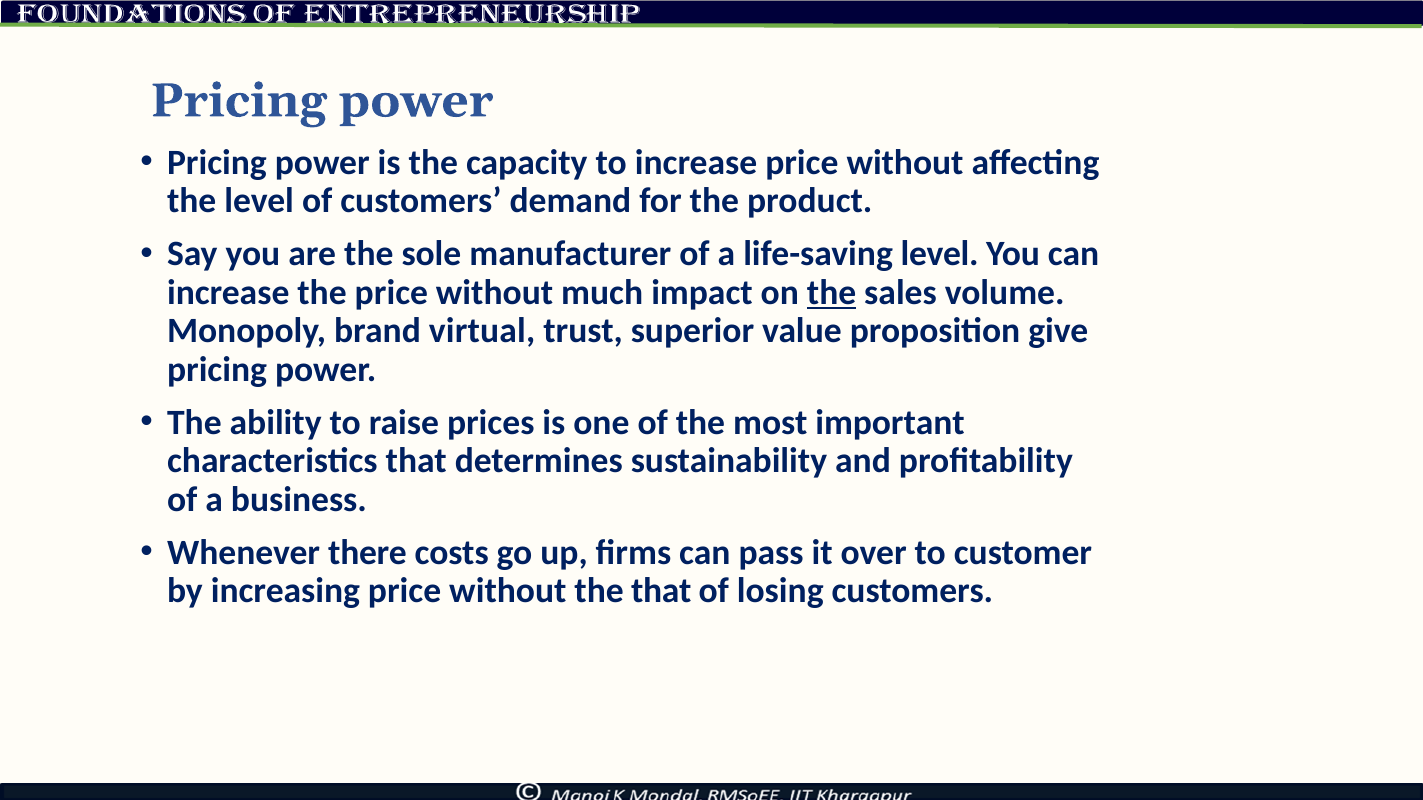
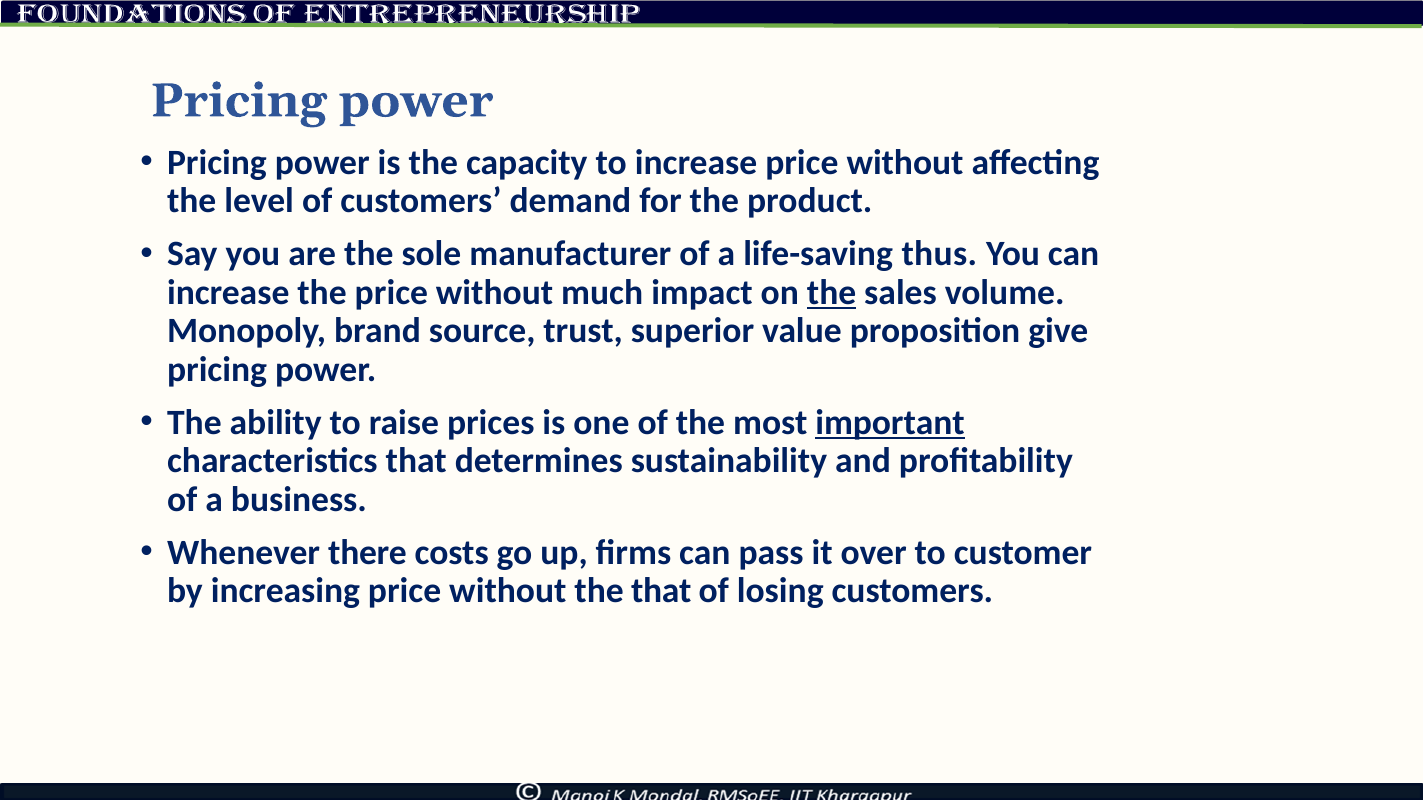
life-saving level: level -> thus
virtual: virtual -> source
important underline: none -> present
